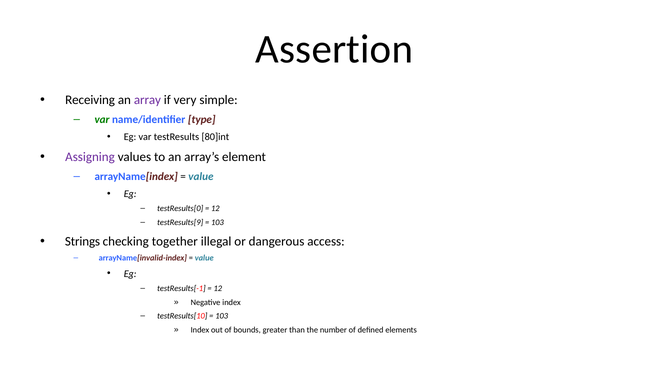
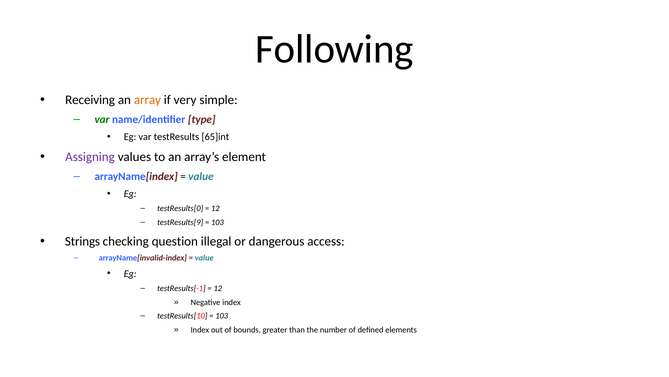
Assertion: Assertion -> Following
array colour: purple -> orange
80]int: 80]int -> 65]int
together: together -> question
